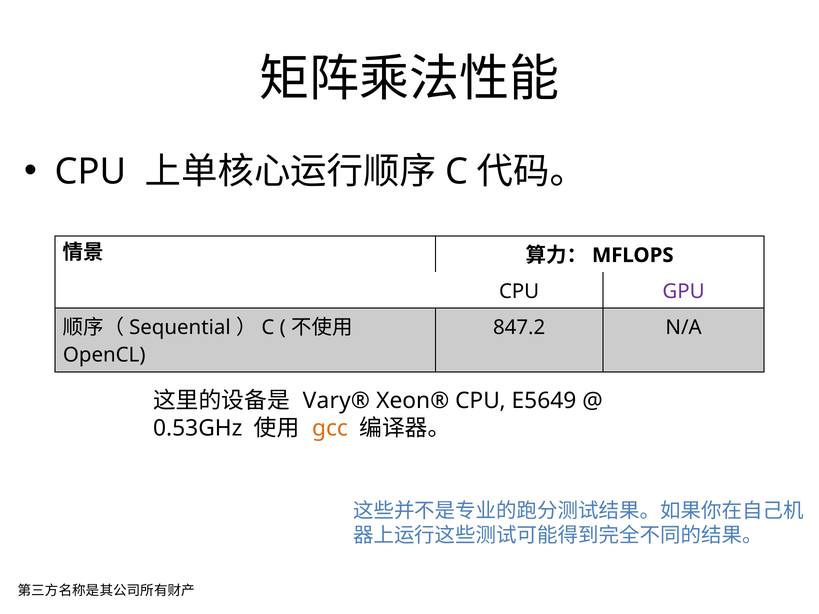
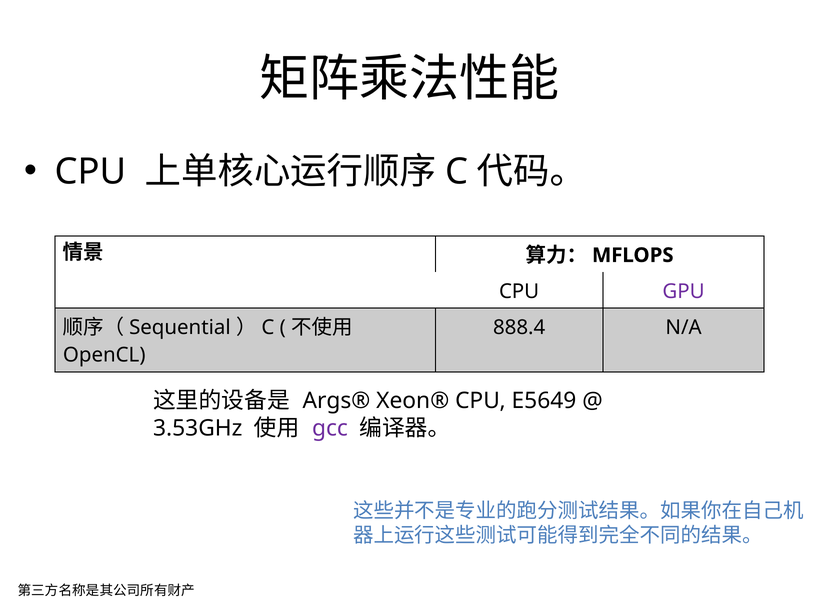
847.2: 847.2 -> 888.4
Vary®: Vary® -> Args®
0.53GHz: 0.53GHz -> 3.53GHz
gcc colour: orange -> purple
